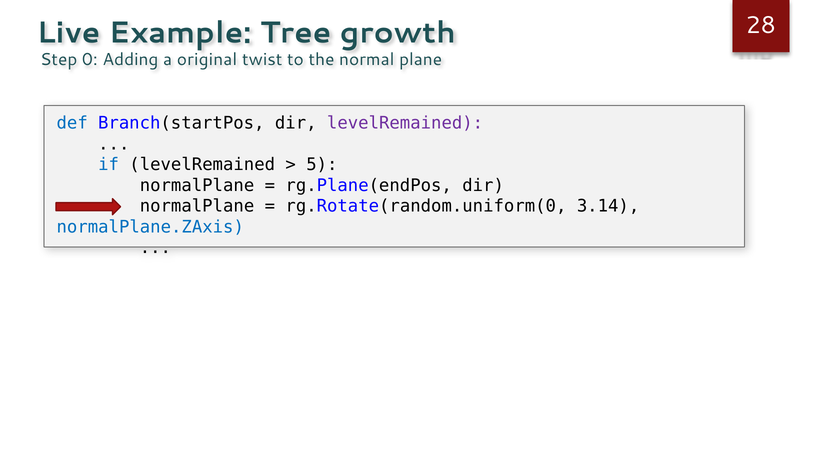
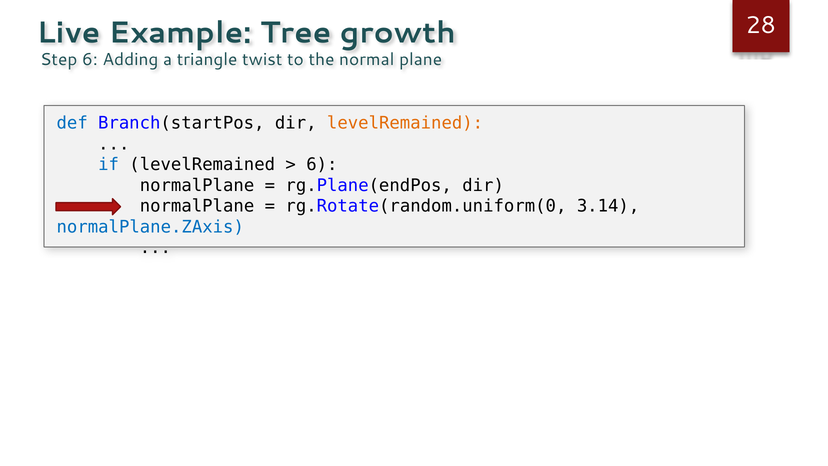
Step 0: 0 -> 6
original: original -> triangle
levelRemained at (405, 123) colour: purple -> orange
5 at (322, 165): 5 -> 6
